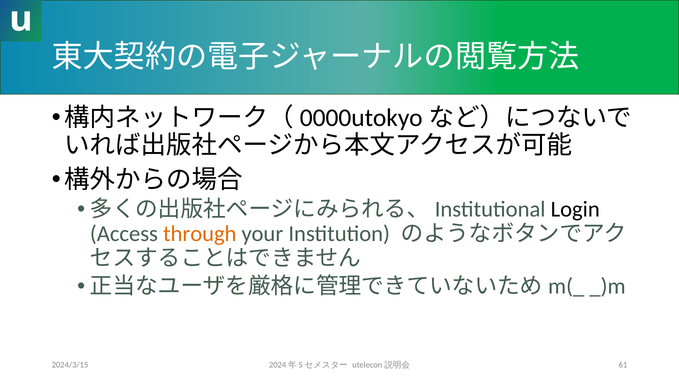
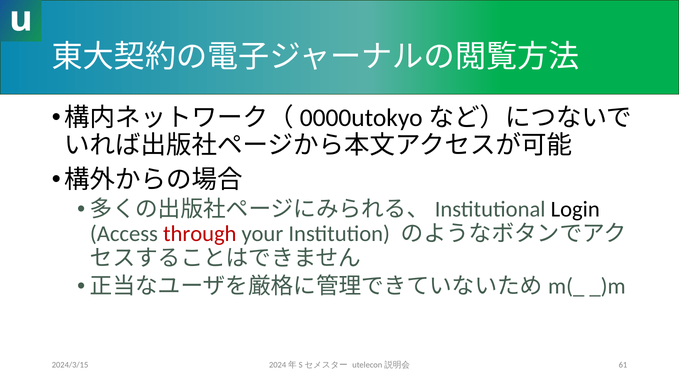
through colour: orange -> red
